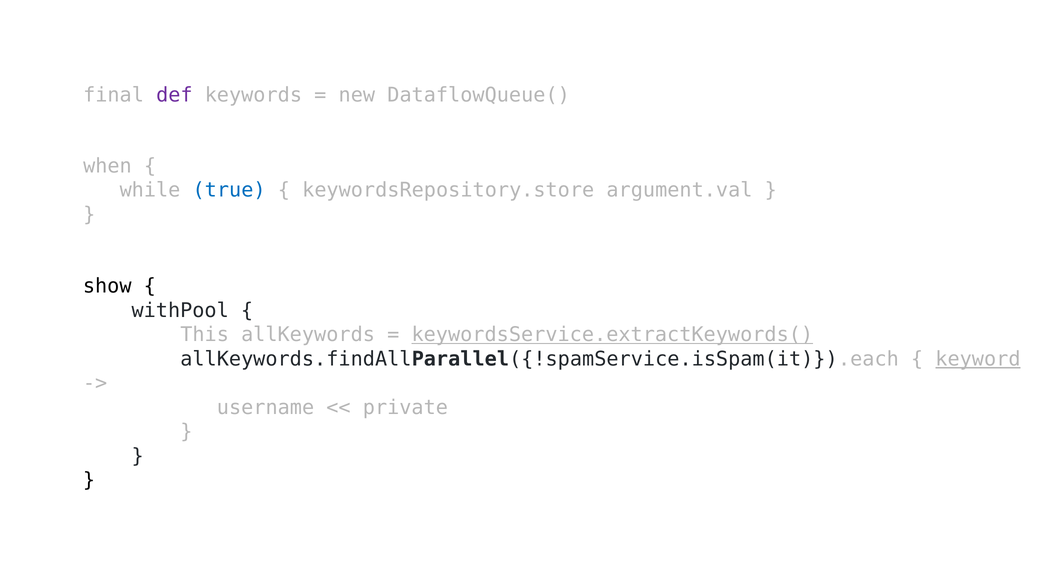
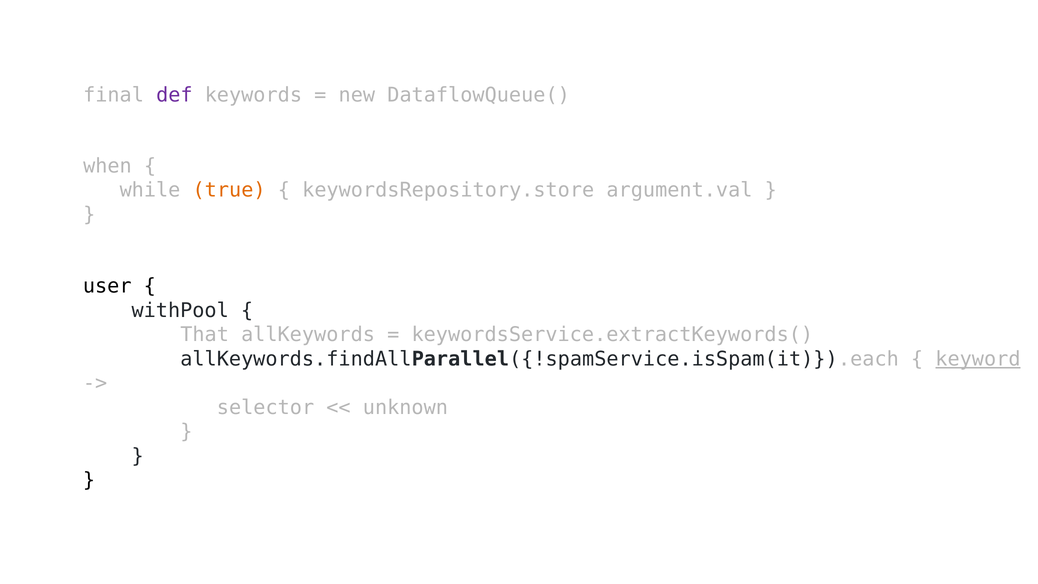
true colour: blue -> orange
show: show -> user
This: This -> That
keywordsService.extractKeywords( underline: present -> none
username: username -> selector
private: private -> unknown
